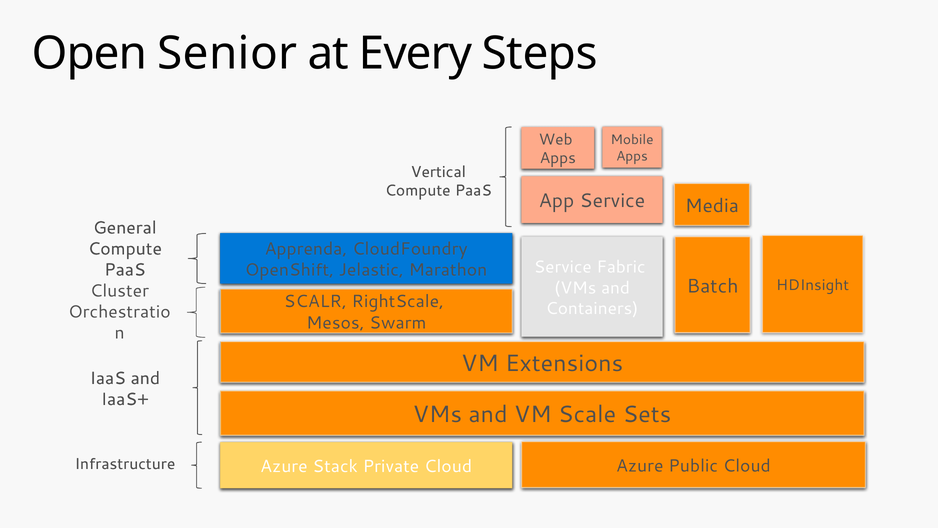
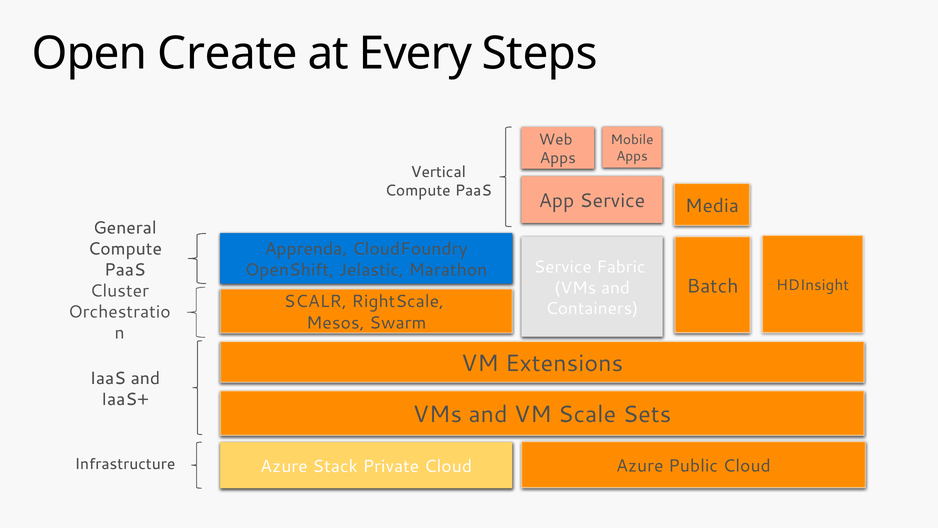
Senior: Senior -> Create
